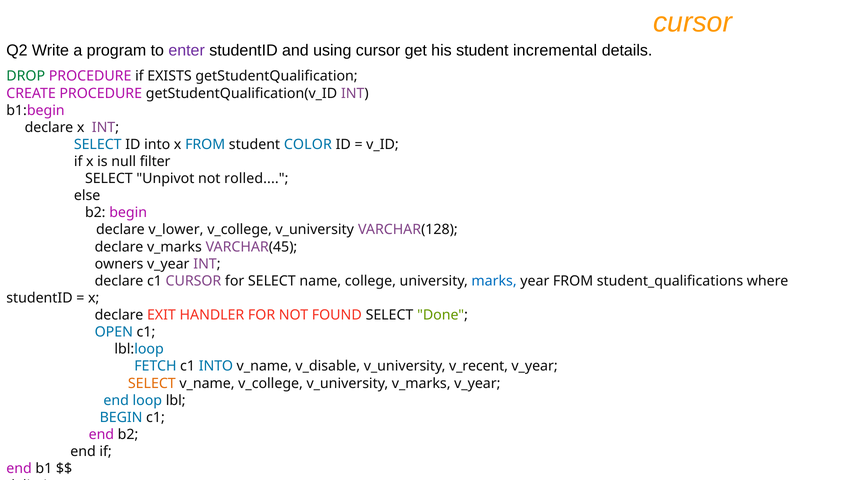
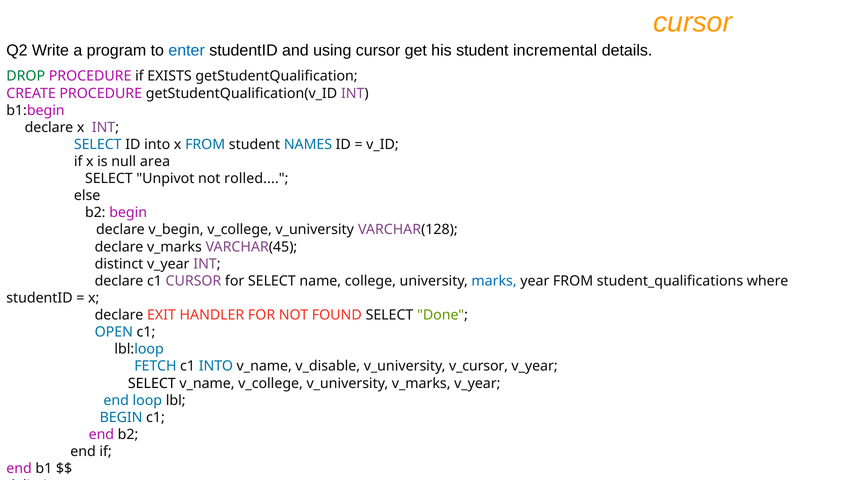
enter colour: purple -> blue
COLOR: COLOR -> NAMES
filter: filter -> area
v_lower: v_lower -> v_begin
owners: owners -> distinct
v_recent: v_recent -> v_cursor
SELECT at (152, 383) colour: orange -> black
